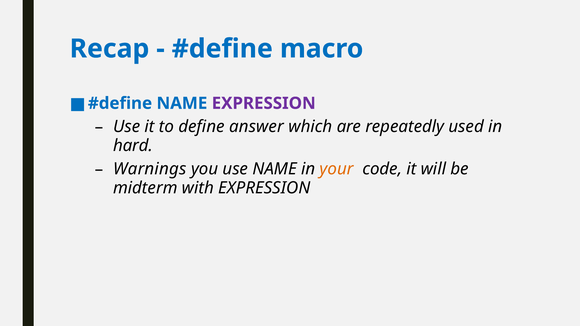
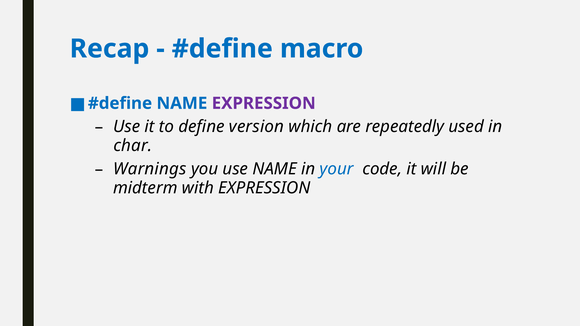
answer: answer -> version
hard: hard -> char
your colour: orange -> blue
